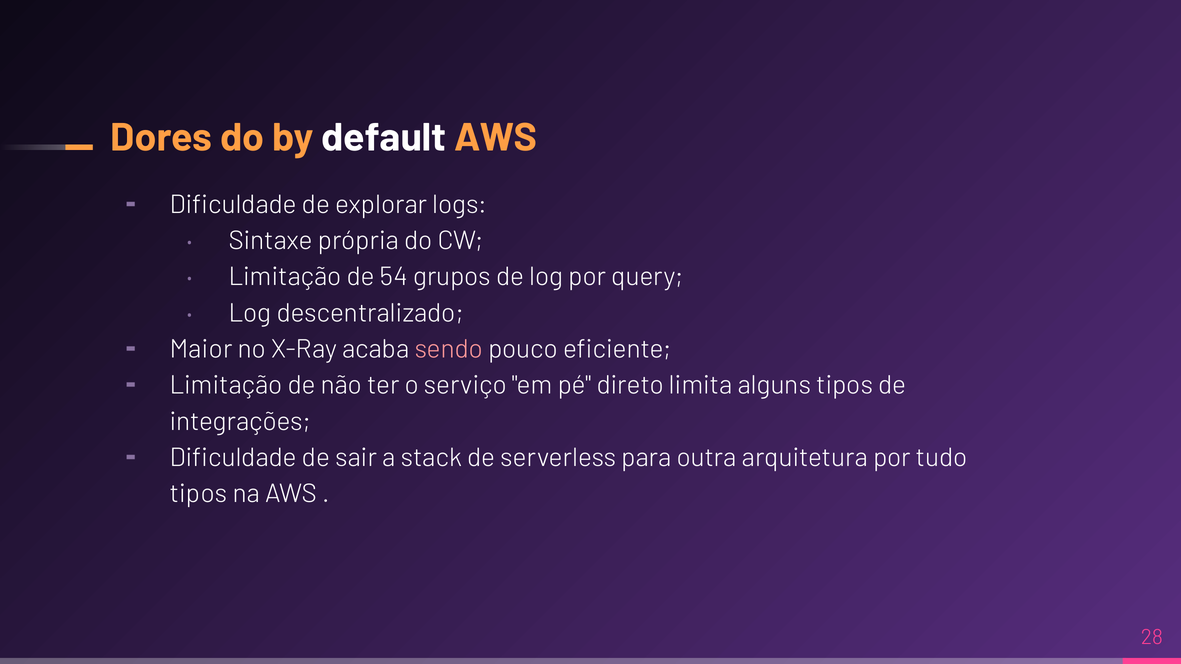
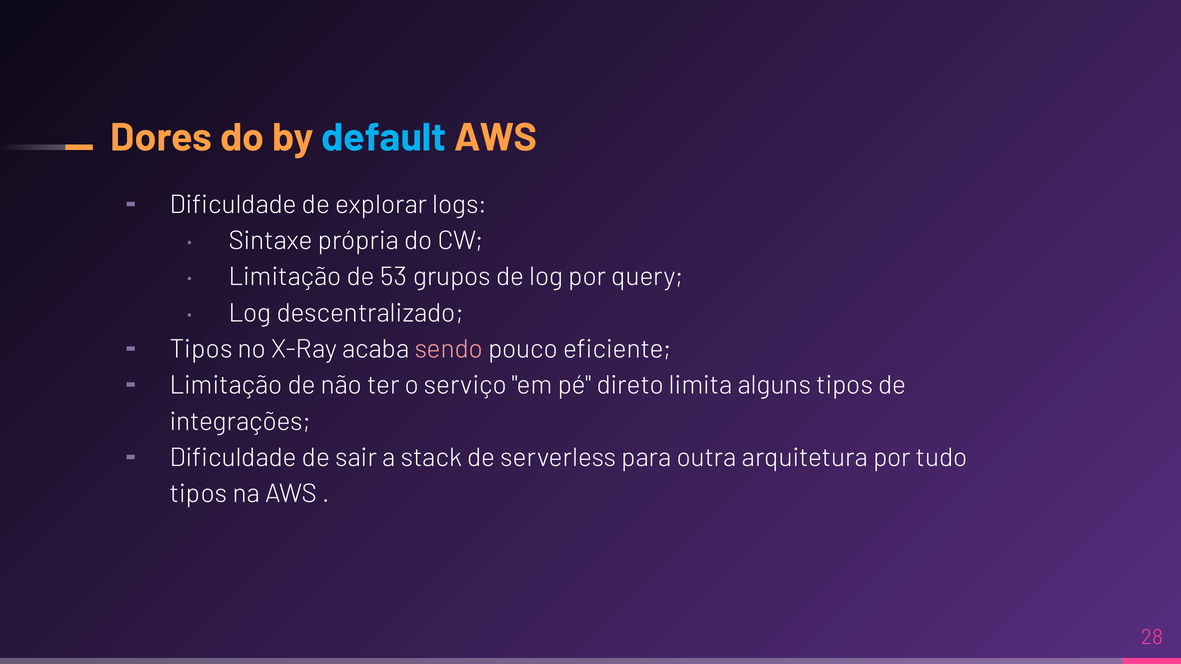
default colour: white -> light blue
54: 54 -> 53
Maior at (201, 349): Maior -> Tipos
